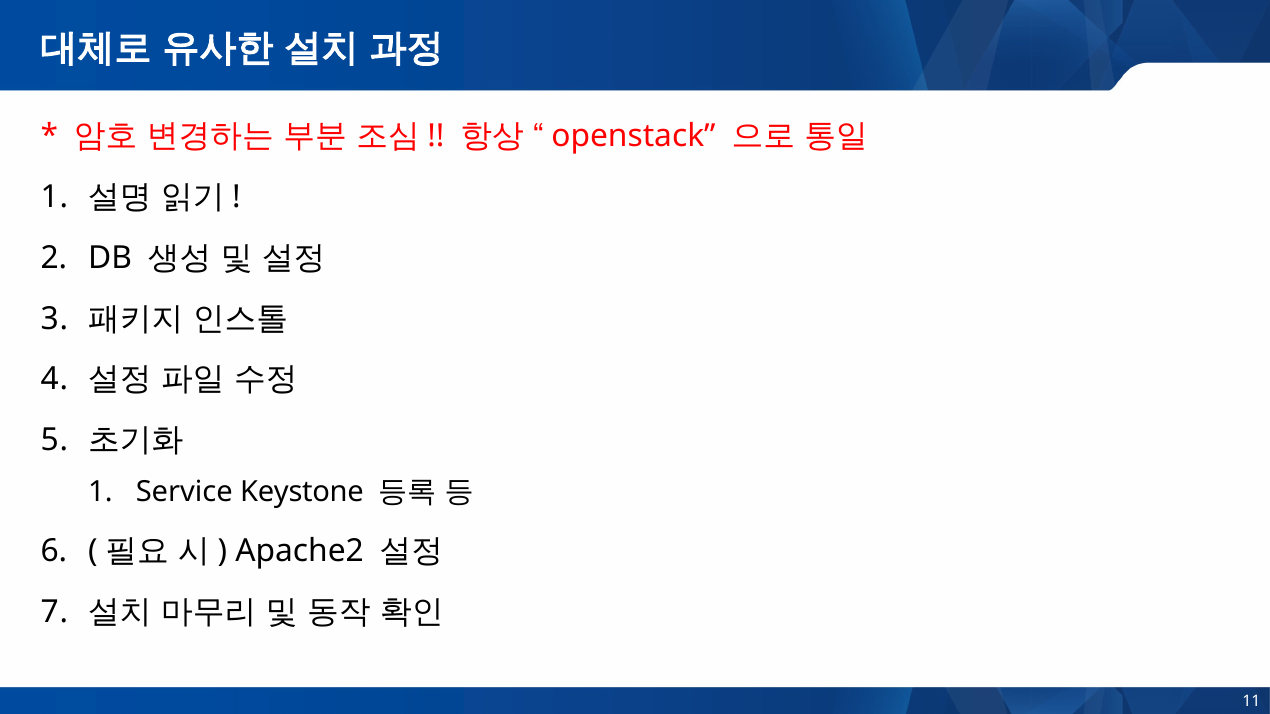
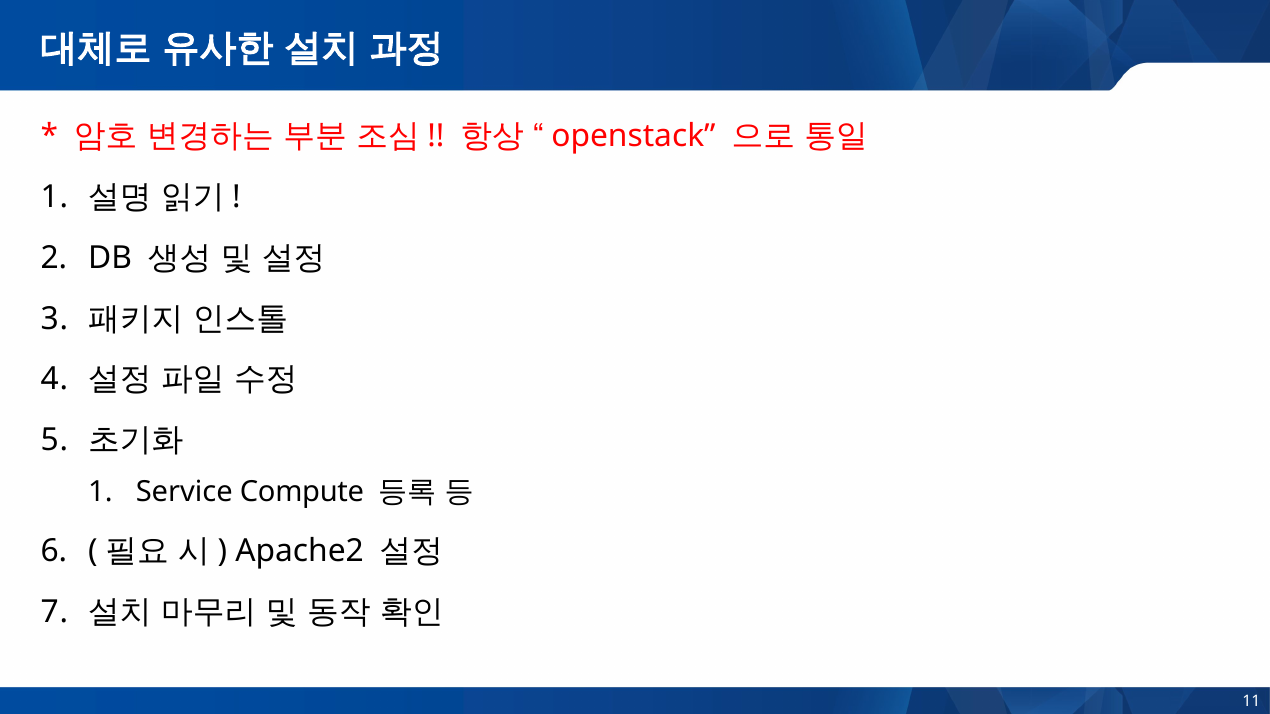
Keystone: Keystone -> Compute
